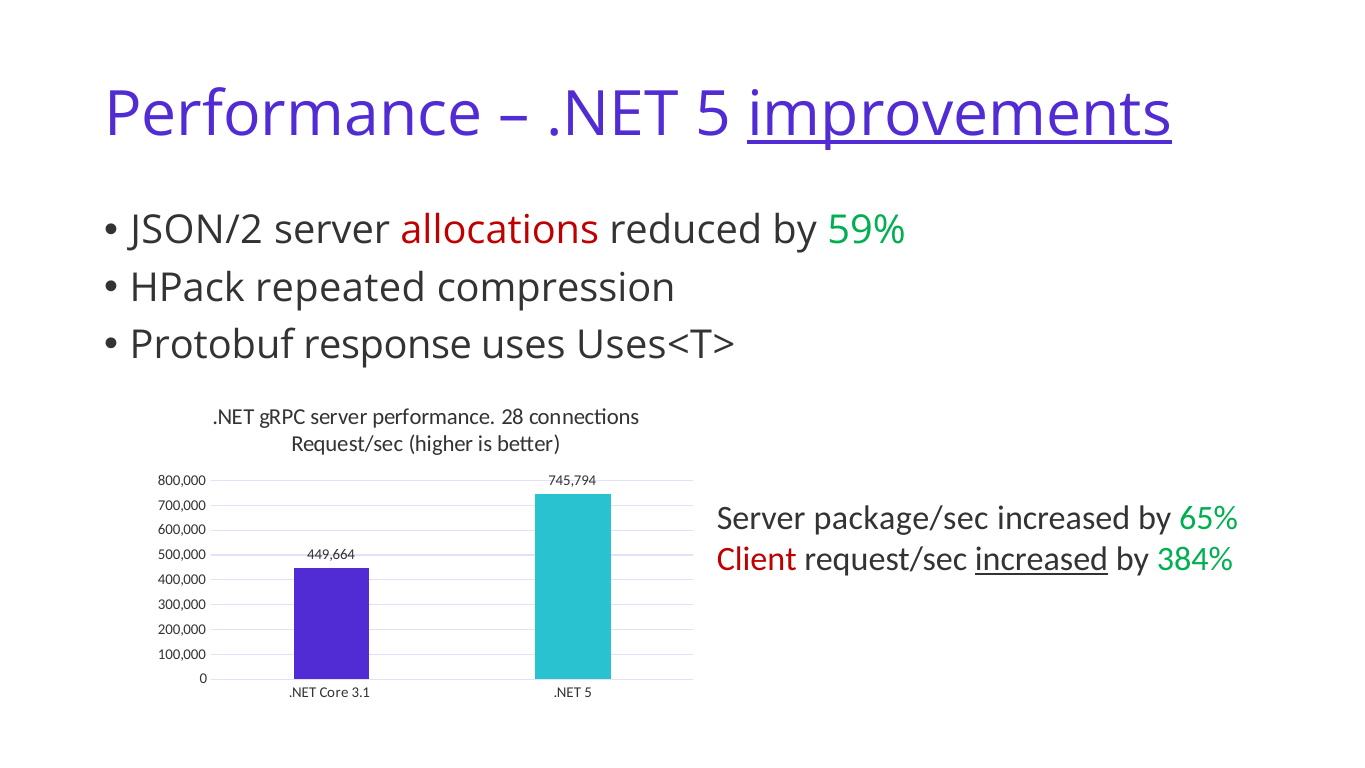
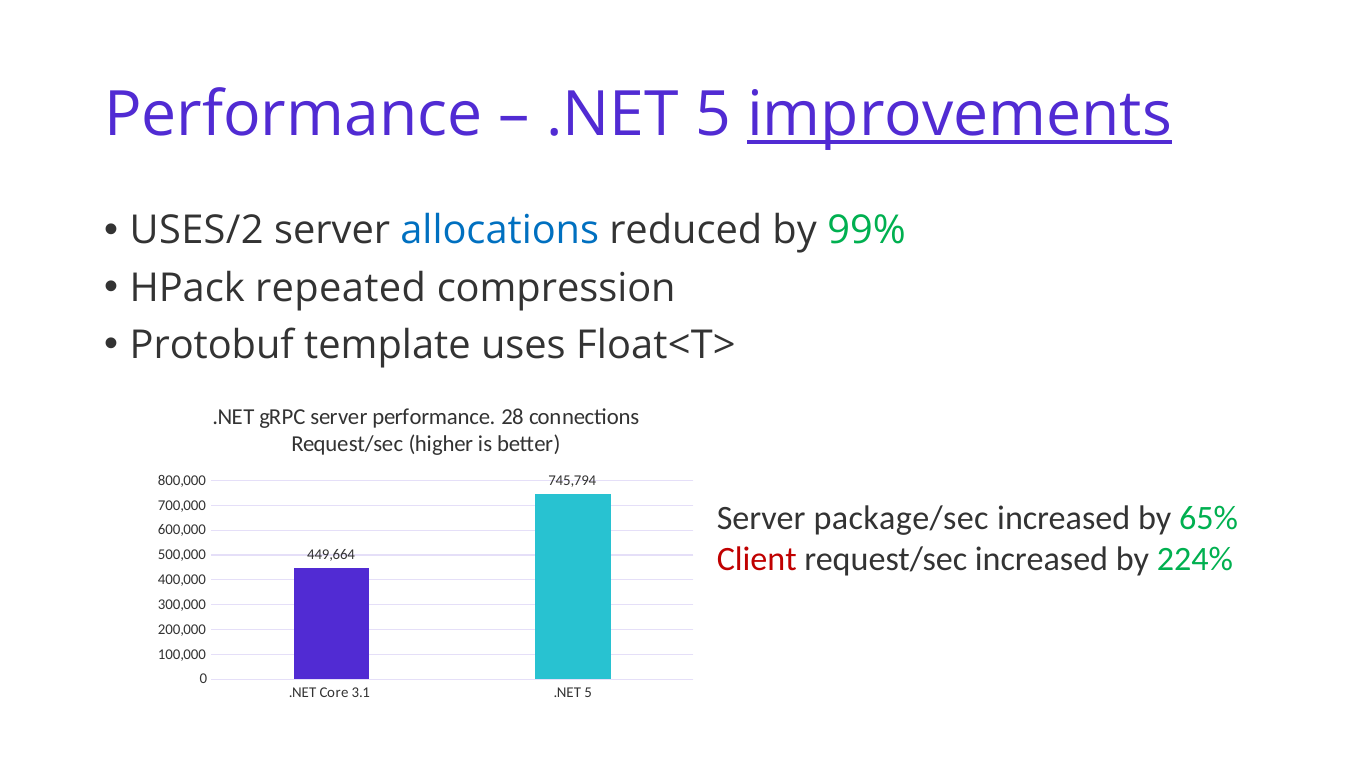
JSON/2: JSON/2 -> USES/2
allocations colour: red -> blue
59%: 59% -> 99%
response: response -> template
Uses<T>: Uses<T> -> Float<T>
increased at (1042, 559) underline: present -> none
384%: 384% -> 224%
